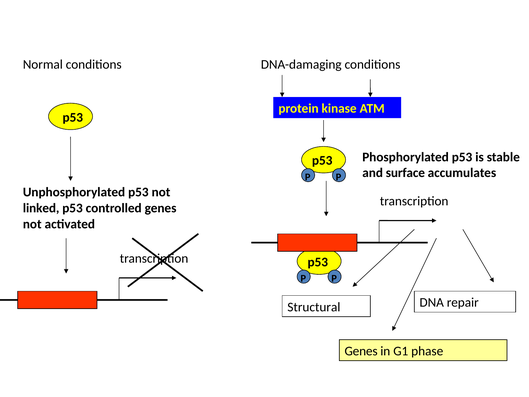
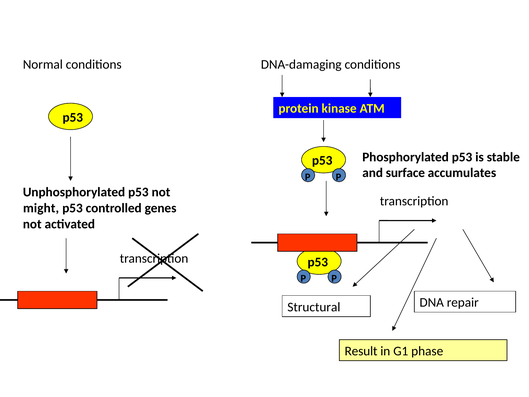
linked: linked -> might
Genes at (361, 351): Genes -> Result
